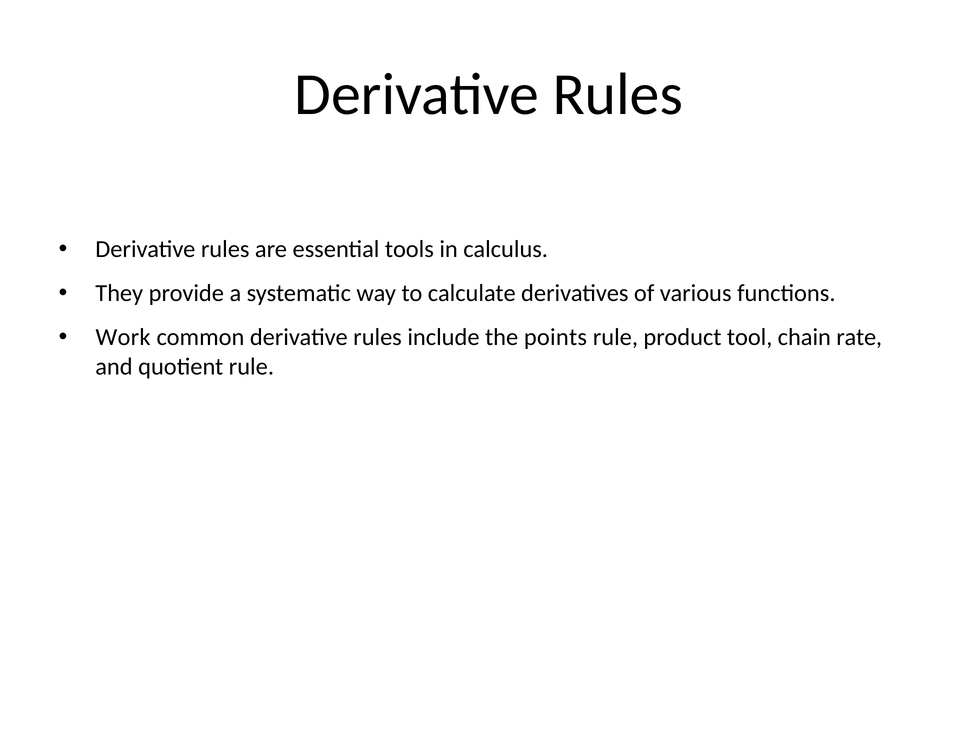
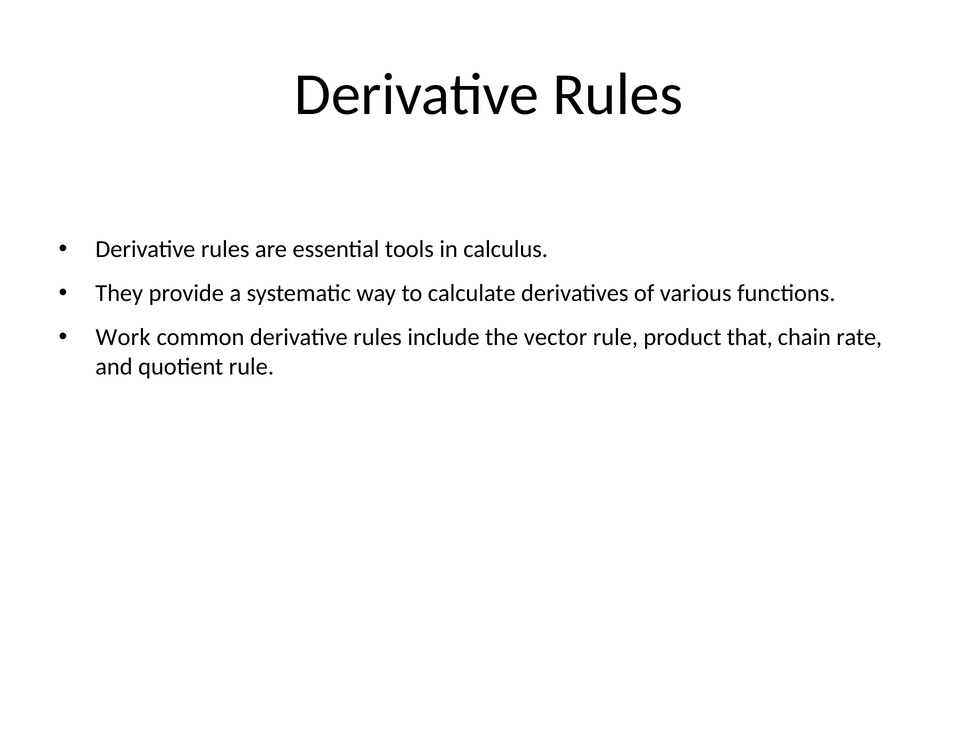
points: points -> vector
tool: tool -> that
